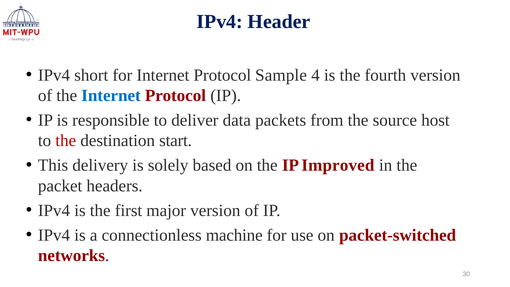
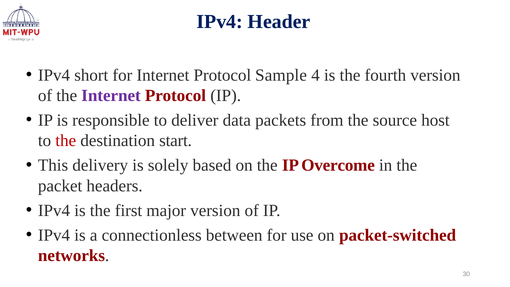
Internet at (111, 96) colour: blue -> purple
Improved: Improved -> Overcome
machine: machine -> between
